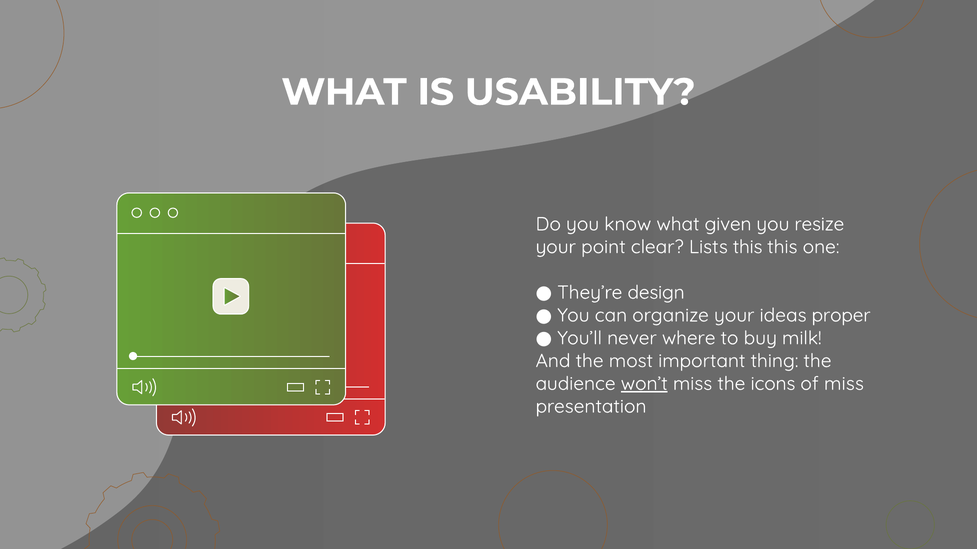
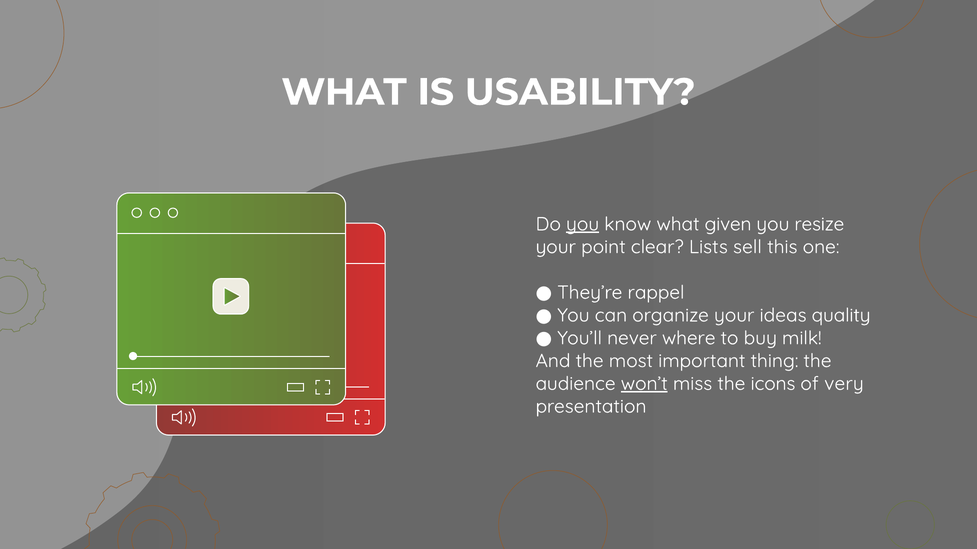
you at (583, 224) underline: none -> present
Lists this: this -> sell
design: design -> rappel
proper: proper -> quality
of miss: miss -> very
